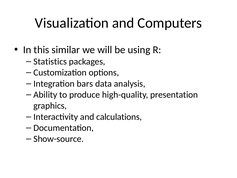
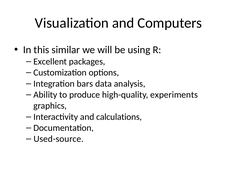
Statistics: Statistics -> Excellent
presentation: presentation -> experiments
Show-source: Show-source -> Used-source
